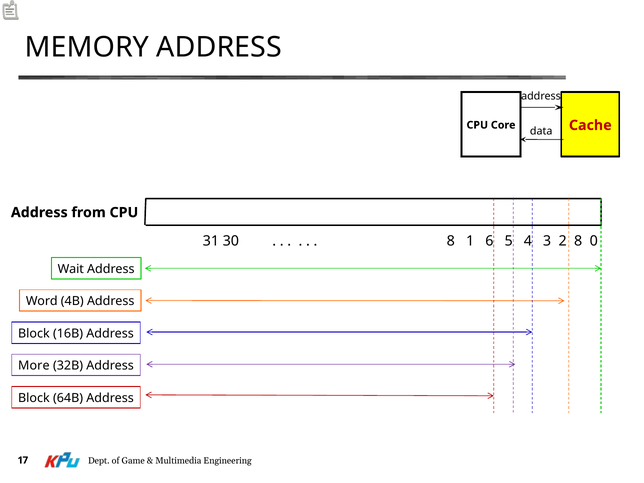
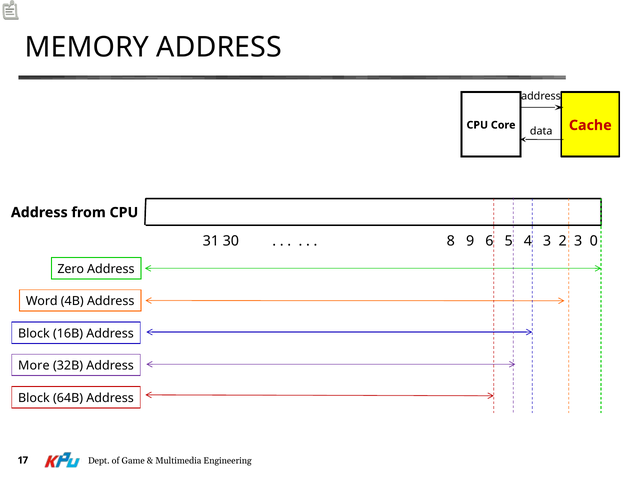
1: 1 -> 9
2 8: 8 -> 3
Wait: Wait -> Zero
